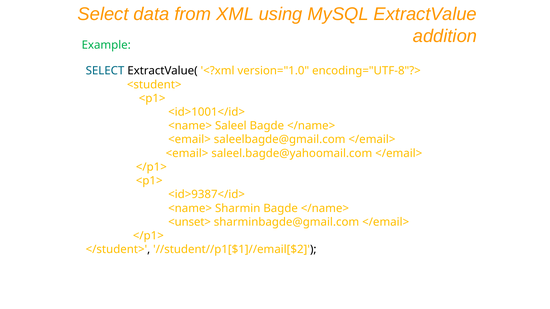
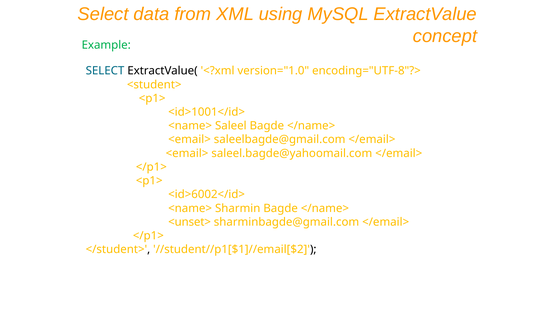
addition: addition -> concept
<id>9387</id>: <id>9387</id> -> <id>6002</id>
